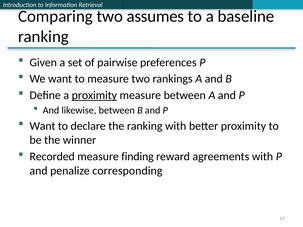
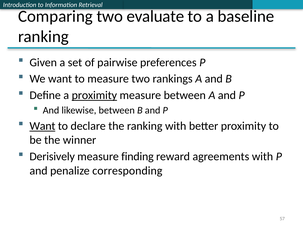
assumes: assumes -> evaluate
Want at (42, 126) underline: none -> present
Recorded: Recorded -> Derisively
